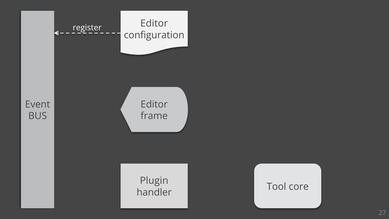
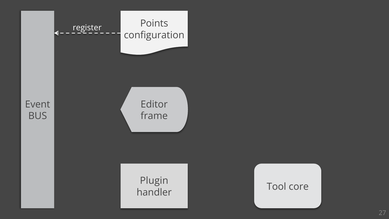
Editor at (154, 23): Editor -> Points
